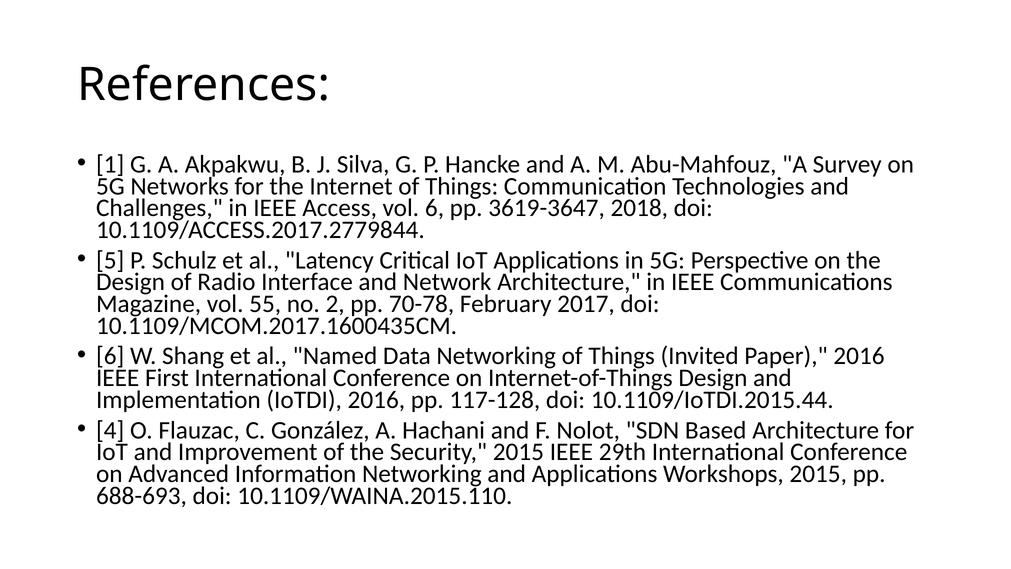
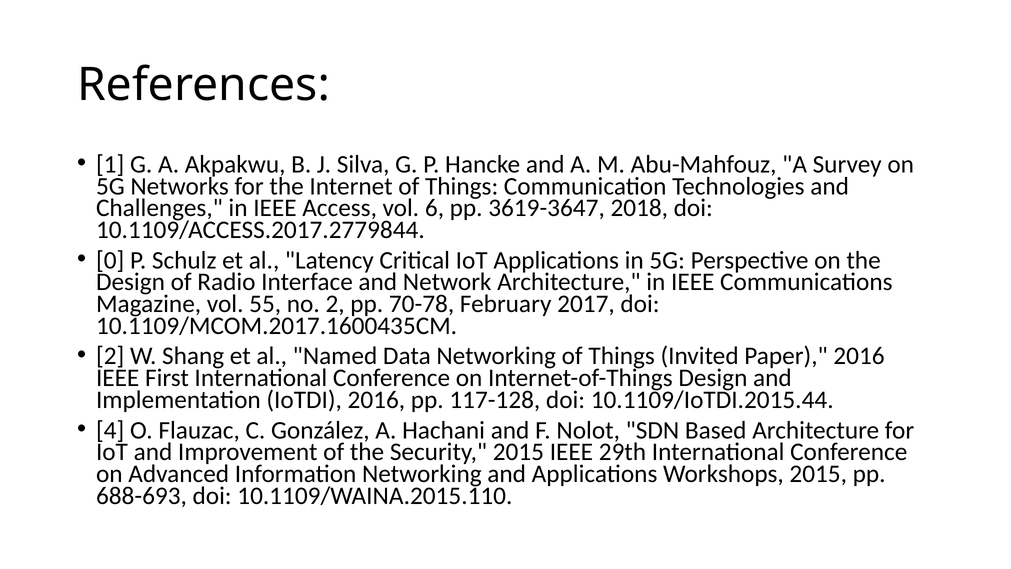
5: 5 -> 0
6 at (110, 356): 6 -> 2
